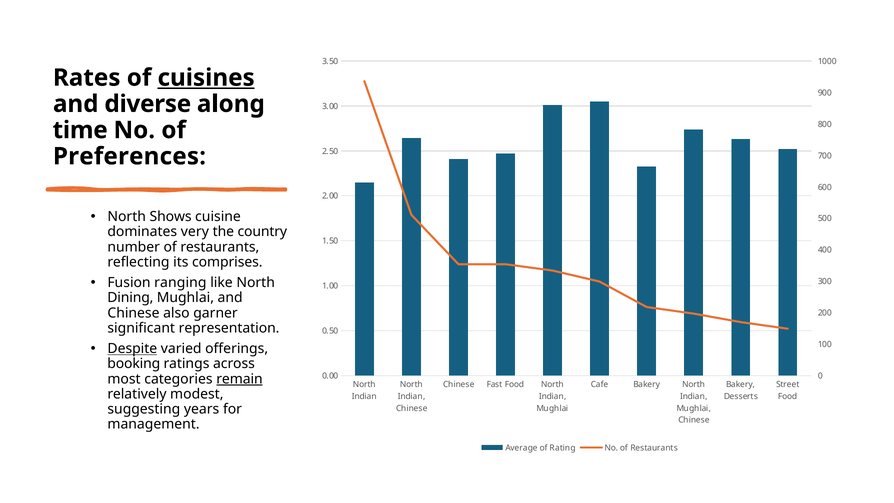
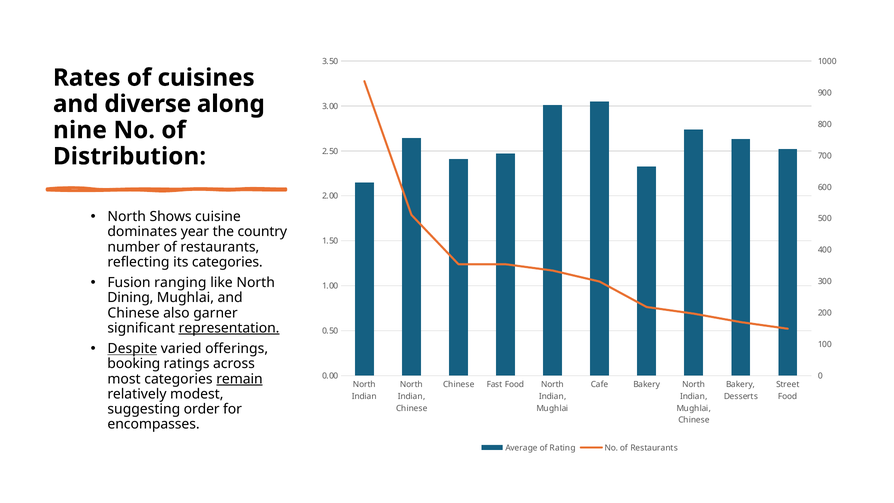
cuisines underline: present -> none
time: time -> nine
Preferences: Preferences -> Distribution
very: very -> year
its comprises: comprises -> categories
representation underline: none -> present
years: years -> order
management: management -> encompasses
